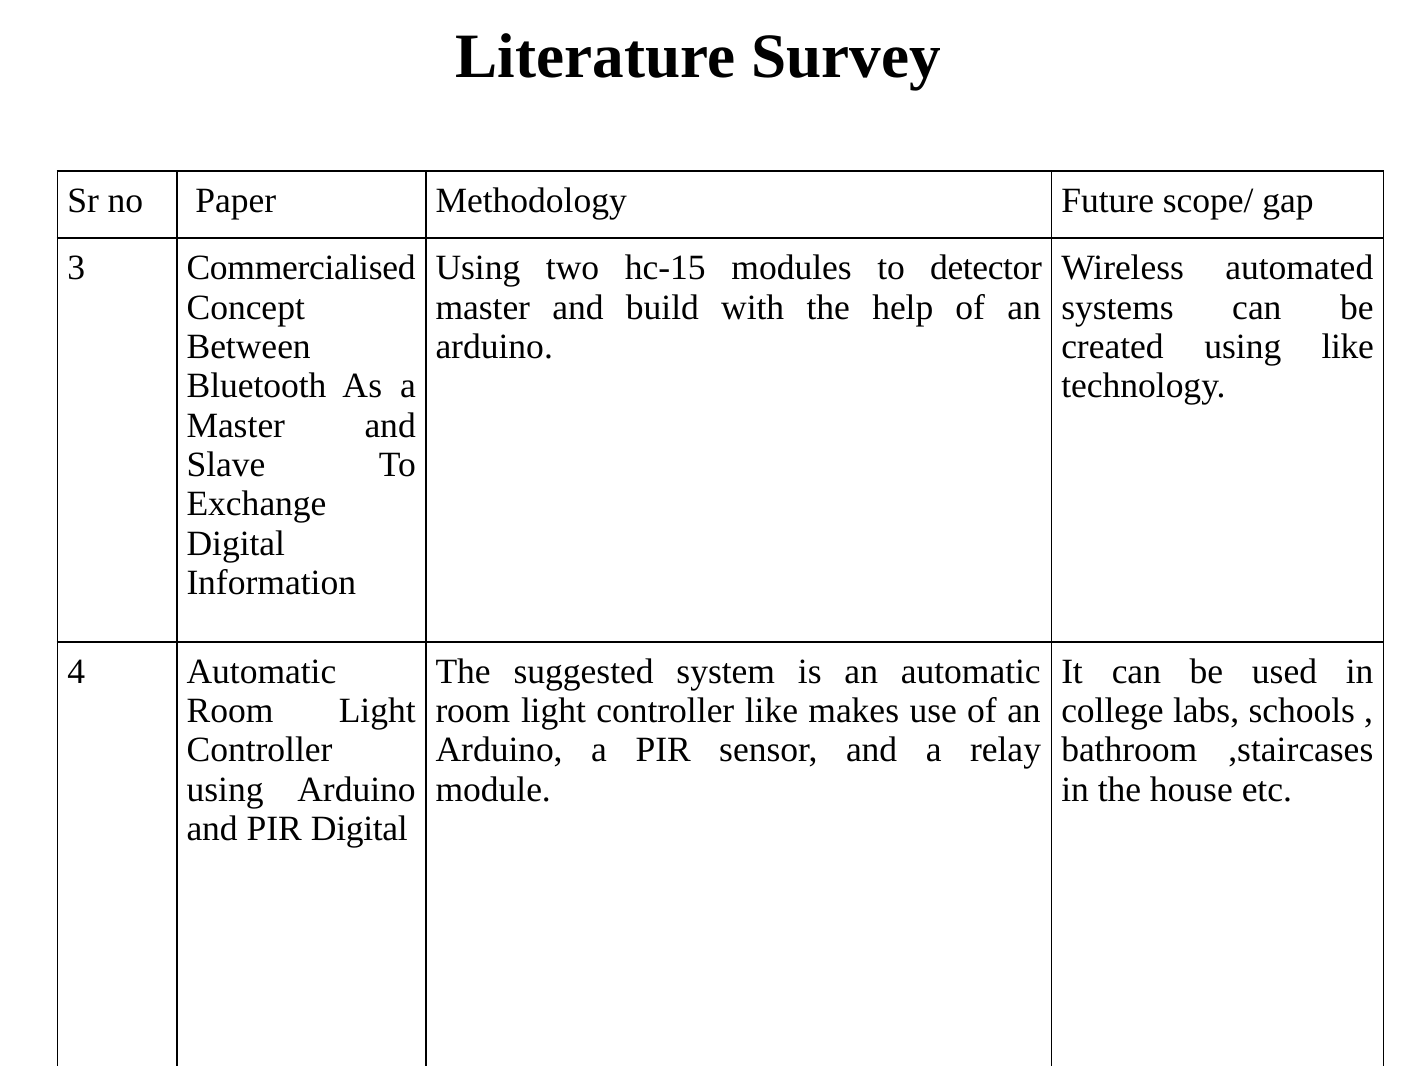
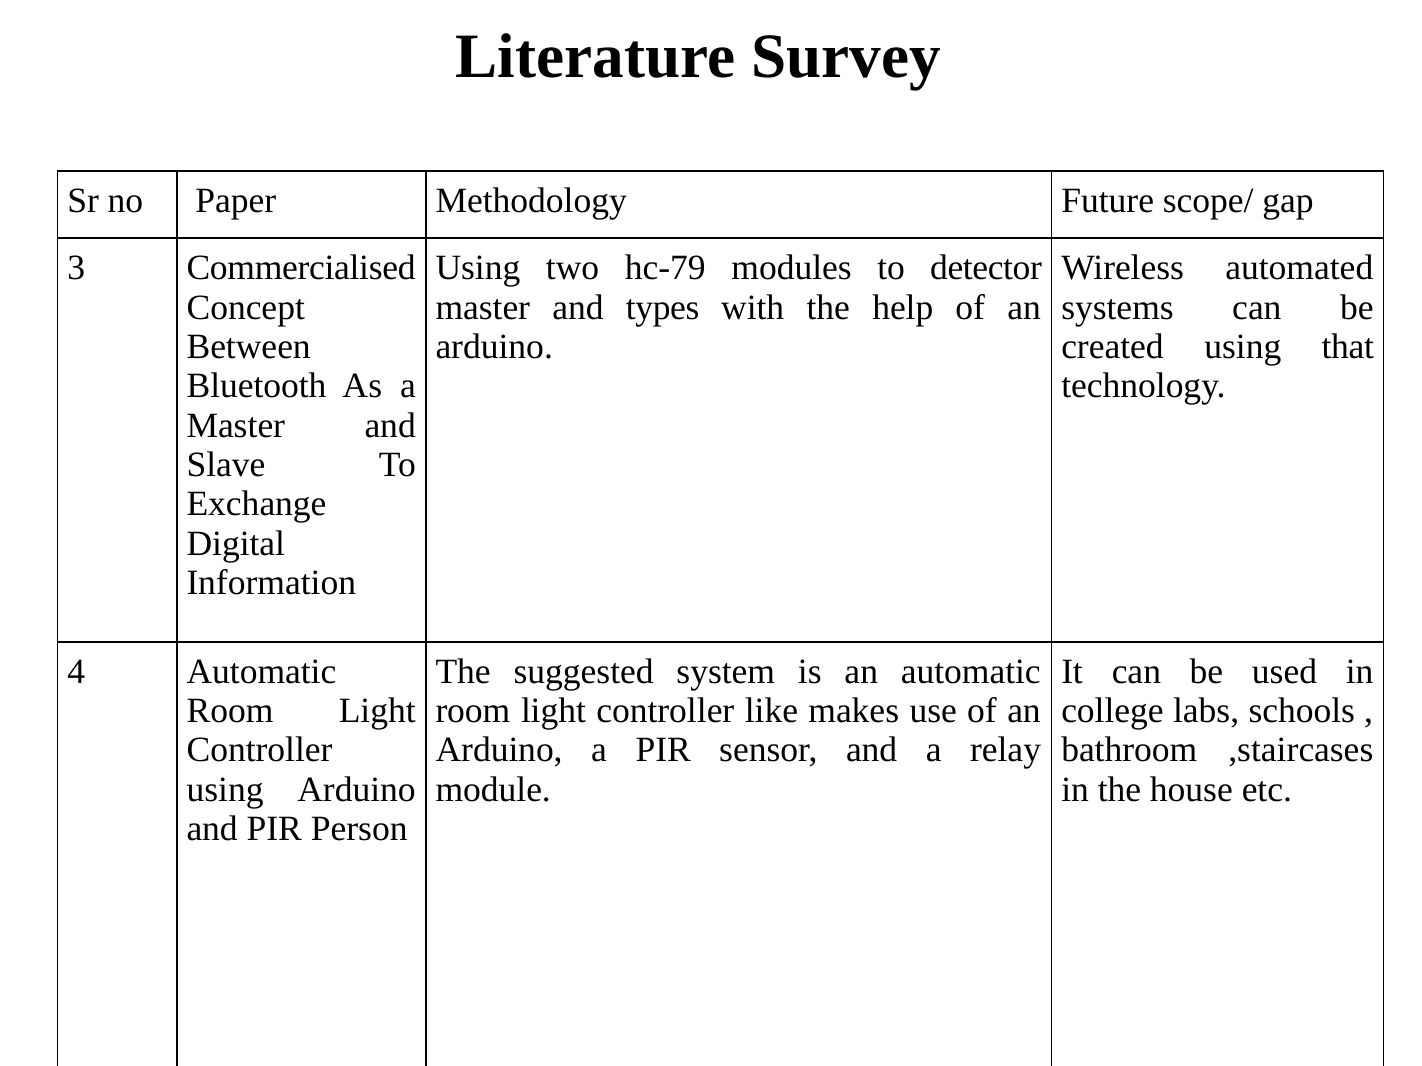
hc-15: hc-15 -> hc-79
build: build -> types
using like: like -> that
PIR Digital: Digital -> Person
